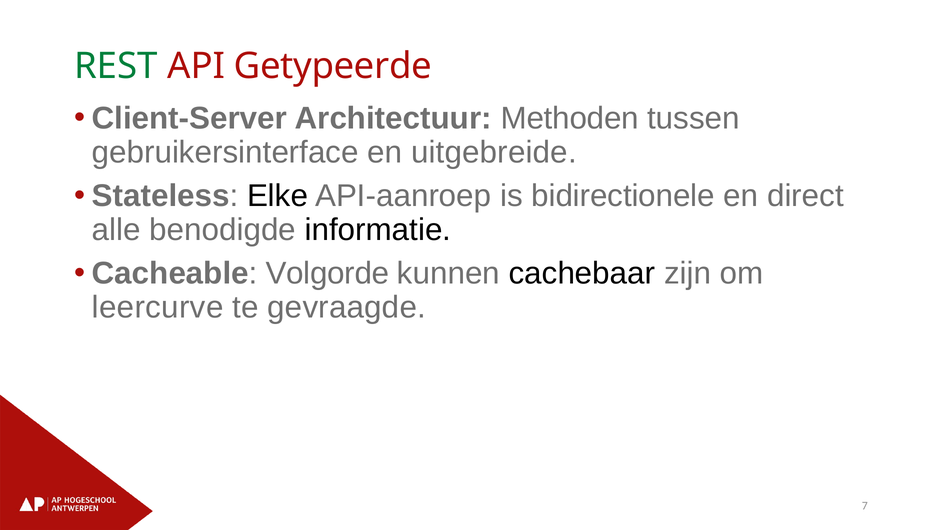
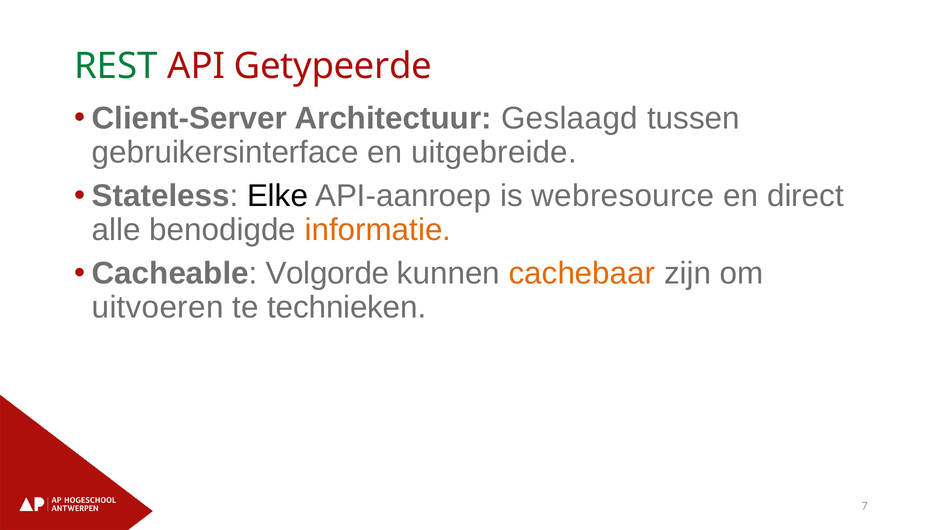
Methoden: Methoden -> Geslaagd
bidirectionele: bidirectionele -> webresource
informatie colour: black -> orange
cachebaar colour: black -> orange
leercurve: leercurve -> uitvoeren
gevraagde: gevraagde -> technieken
